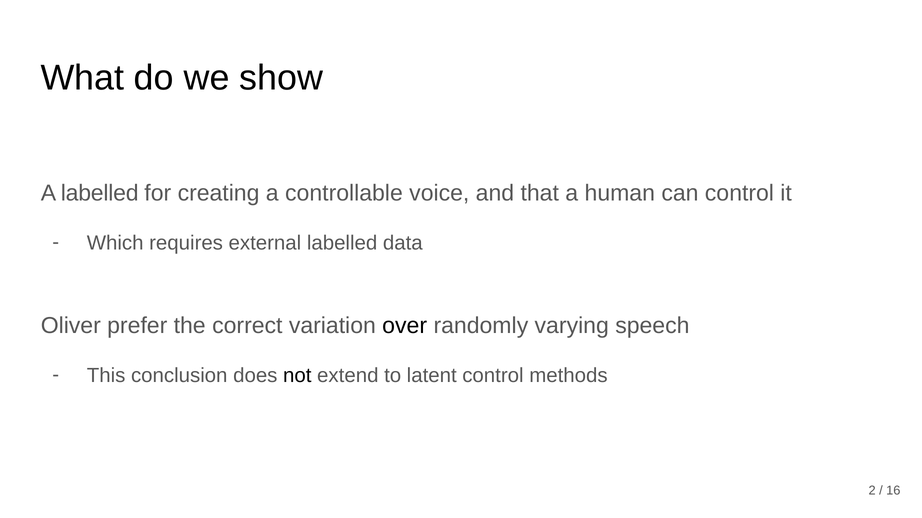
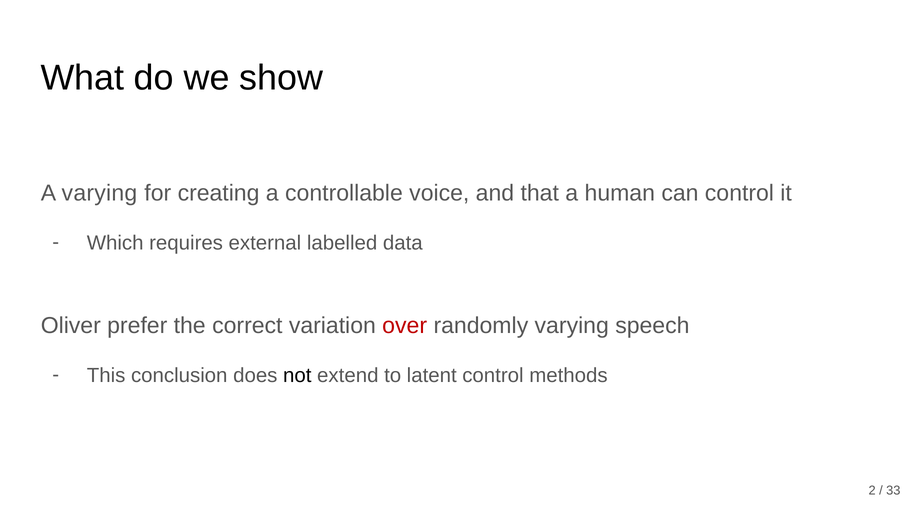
A labelled: labelled -> varying
over colour: black -> red
16: 16 -> 33
